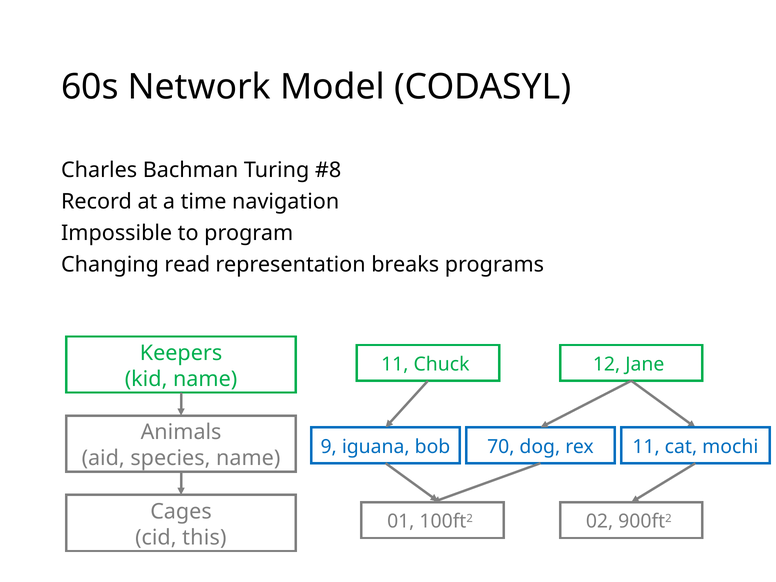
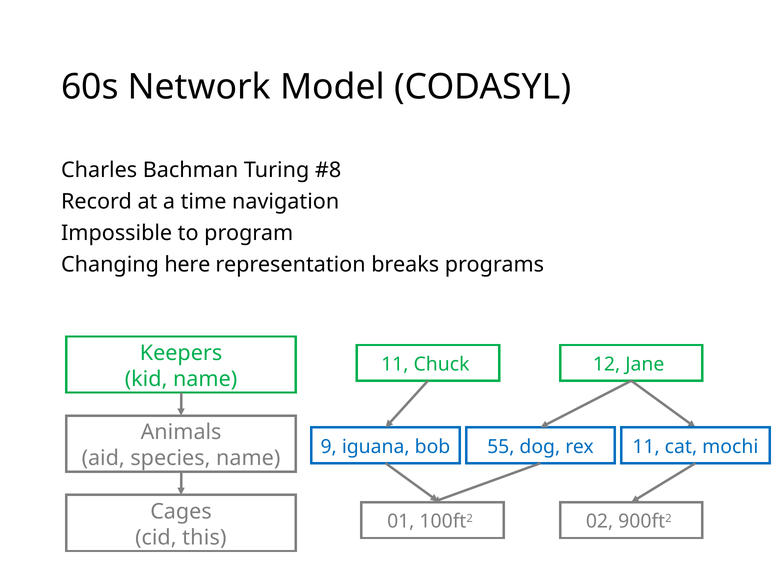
read: read -> here
70: 70 -> 55
